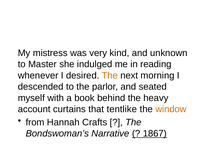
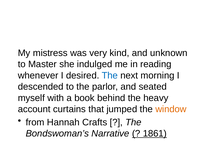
The at (110, 75) colour: orange -> blue
tentlike: tentlike -> jumped
1867: 1867 -> 1861
